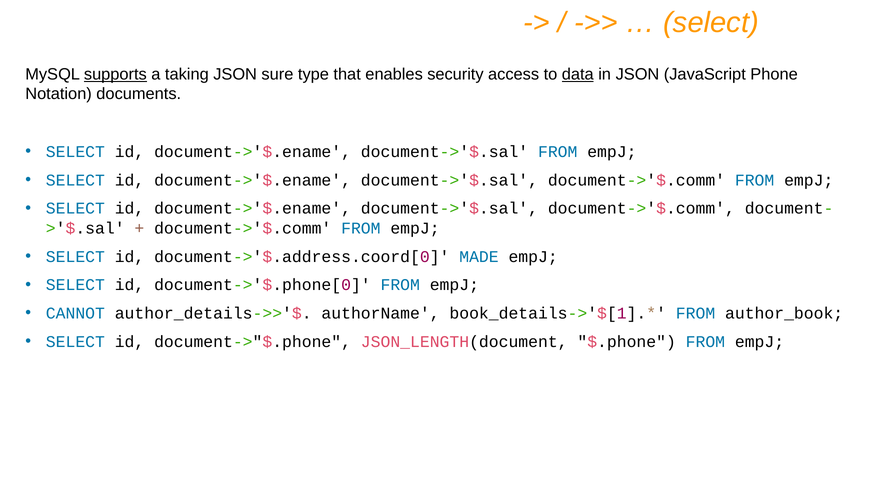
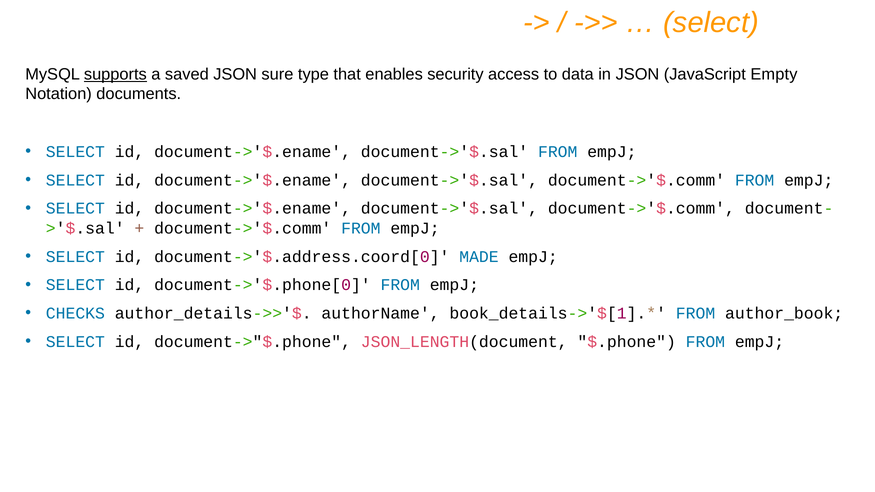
taking: taking -> saved
data underline: present -> none
Phone: Phone -> Empty
CANNOT: CANNOT -> CHECKS
